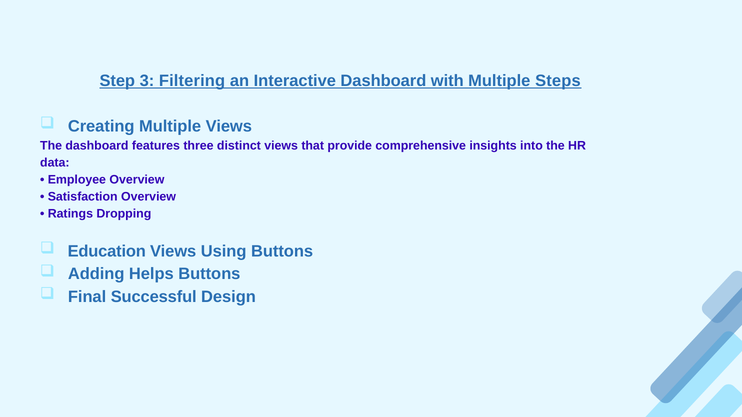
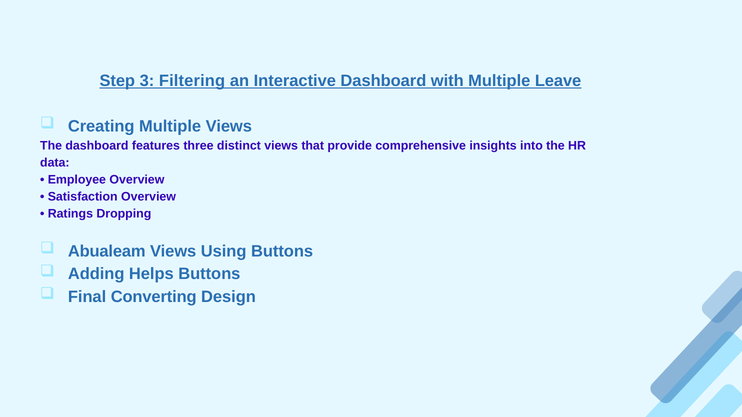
Steps: Steps -> Leave
Education: Education -> Abualeam
Successful: Successful -> Converting
